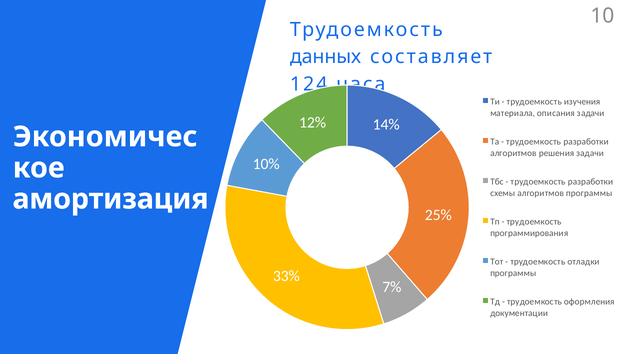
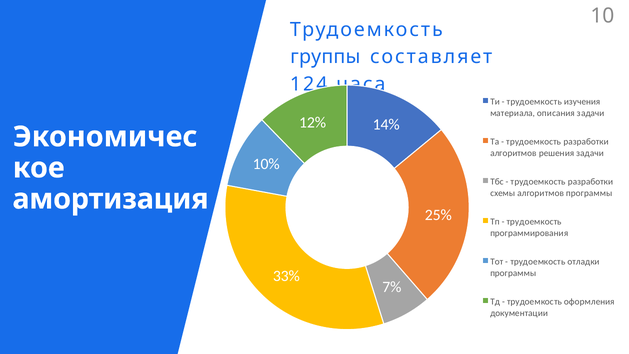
данных: данных -> группы
